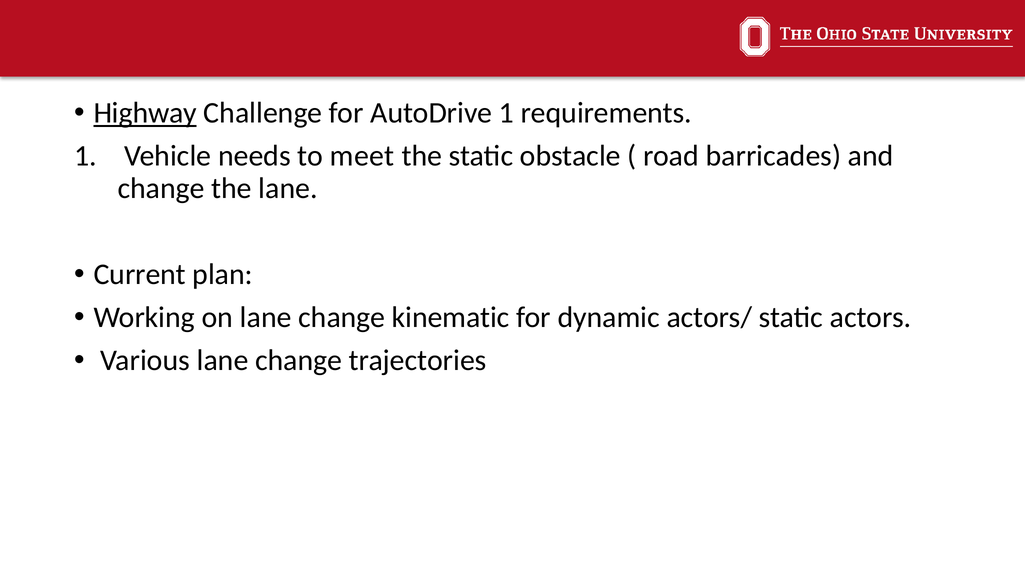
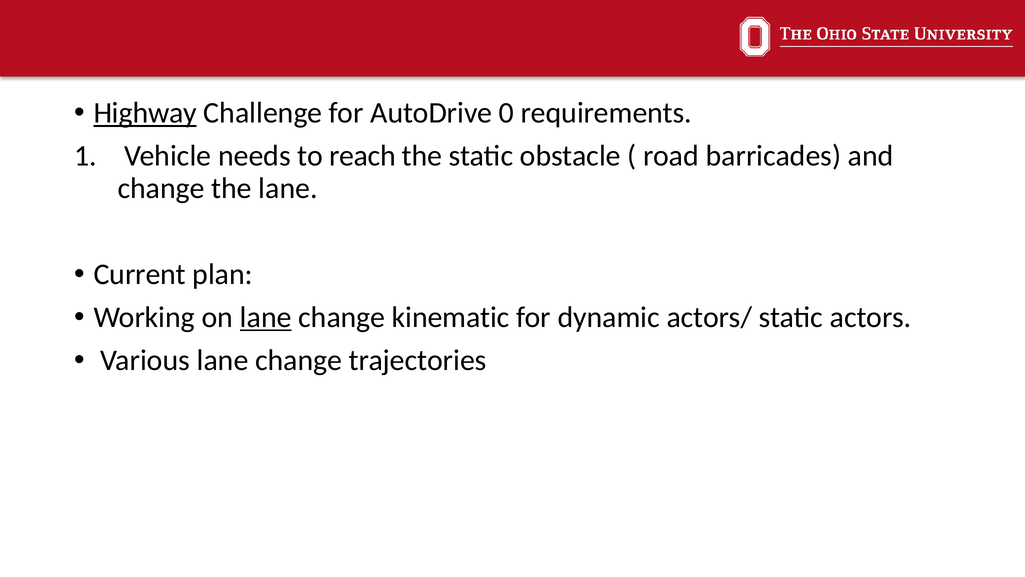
AutoDrive 1: 1 -> 0
meet: meet -> reach
lane at (266, 317) underline: none -> present
